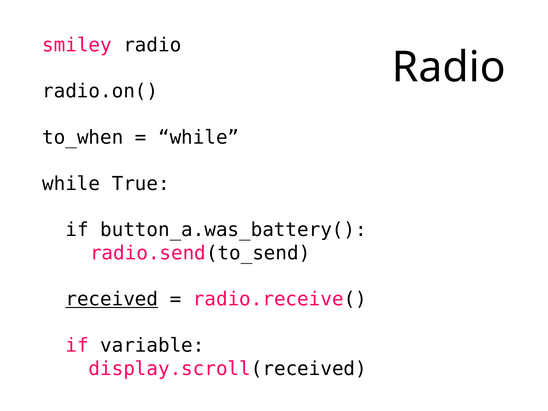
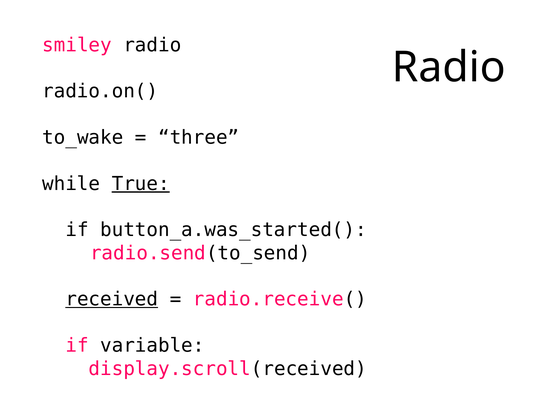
to_when: to_when -> to_wake
while at (199, 137): while -> three
True underline: none -> present
button_a.was_battery(: button_a.was_battery( -> button_a.was_started(
